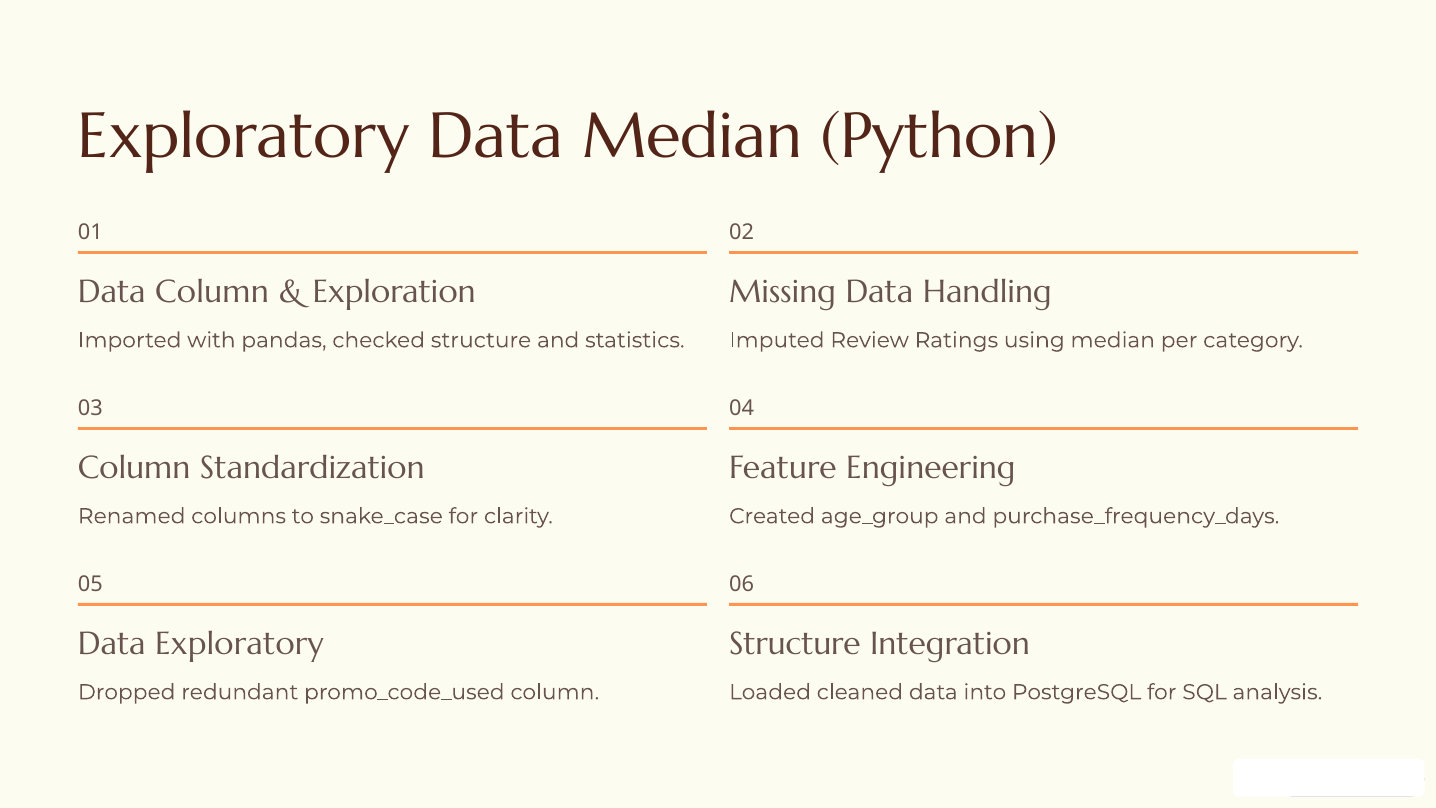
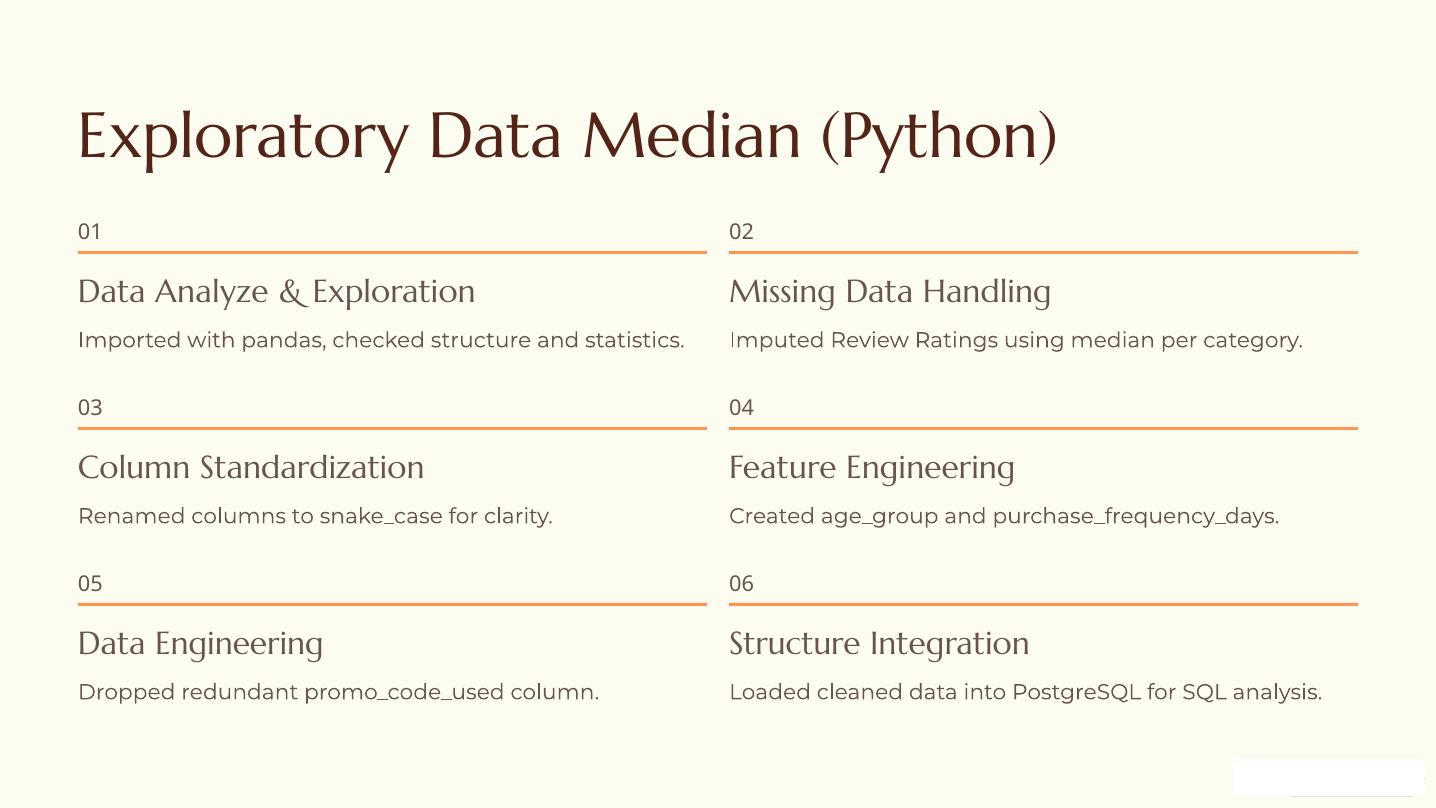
Data Column: Column -> Analyze
Data Exploratory: Exploratory -> Engineering
